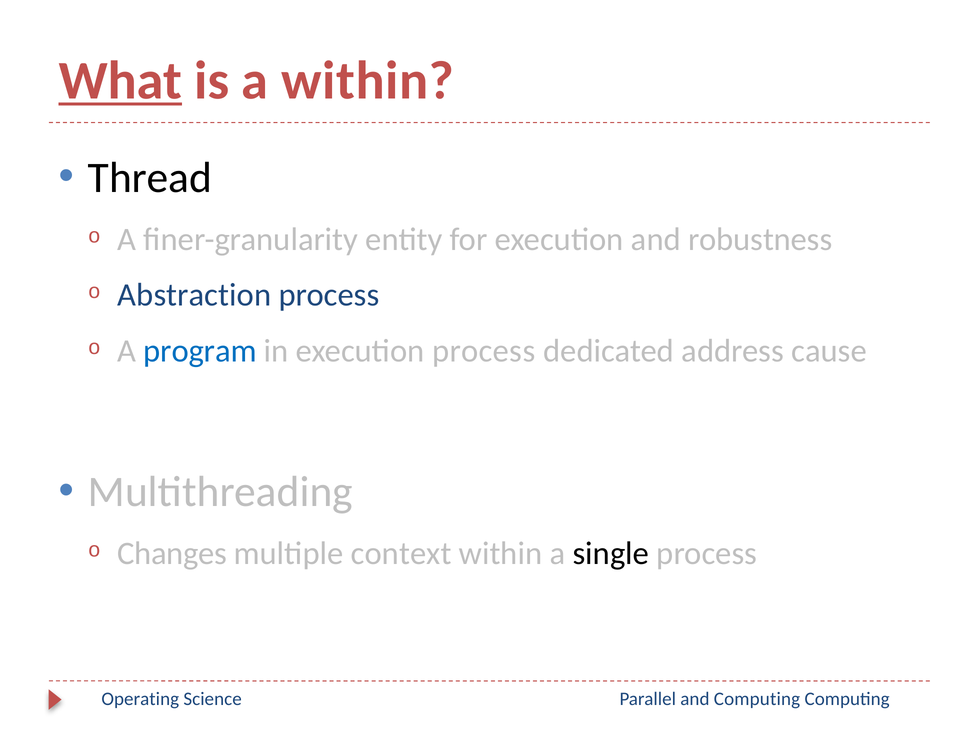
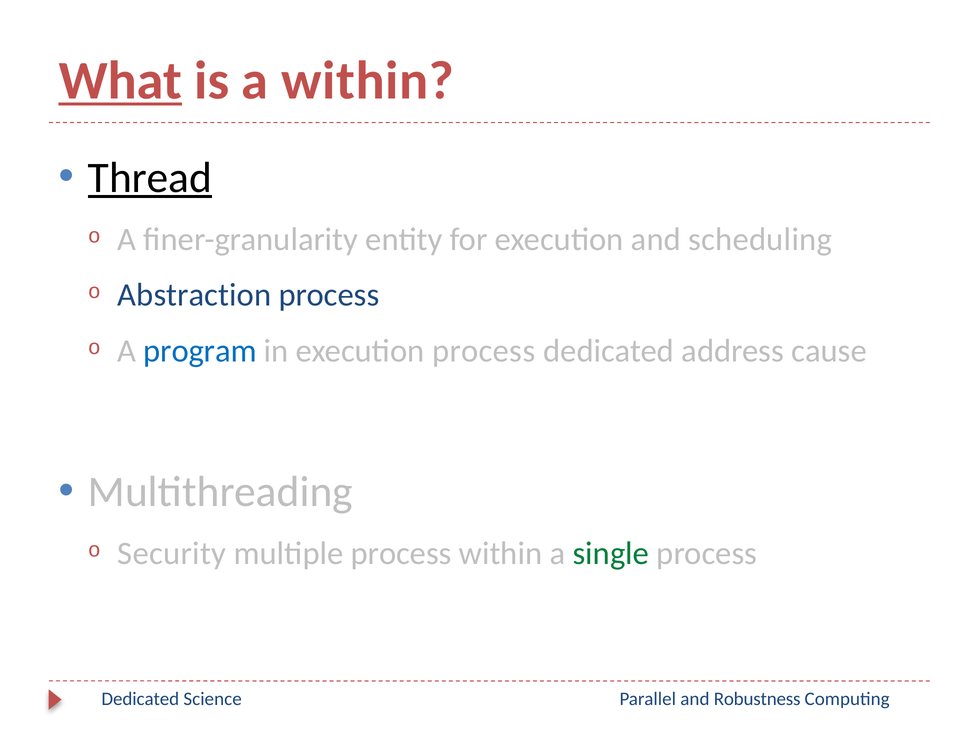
Thread underline: none -> present
robustness: robustness -> scheduling
Changes: Changes -> Security
multiple context: context -> process
single colour: black -> green
Operating at (140, 698): Operating -> Dedicated
and Computing: Computing -> Robustness
